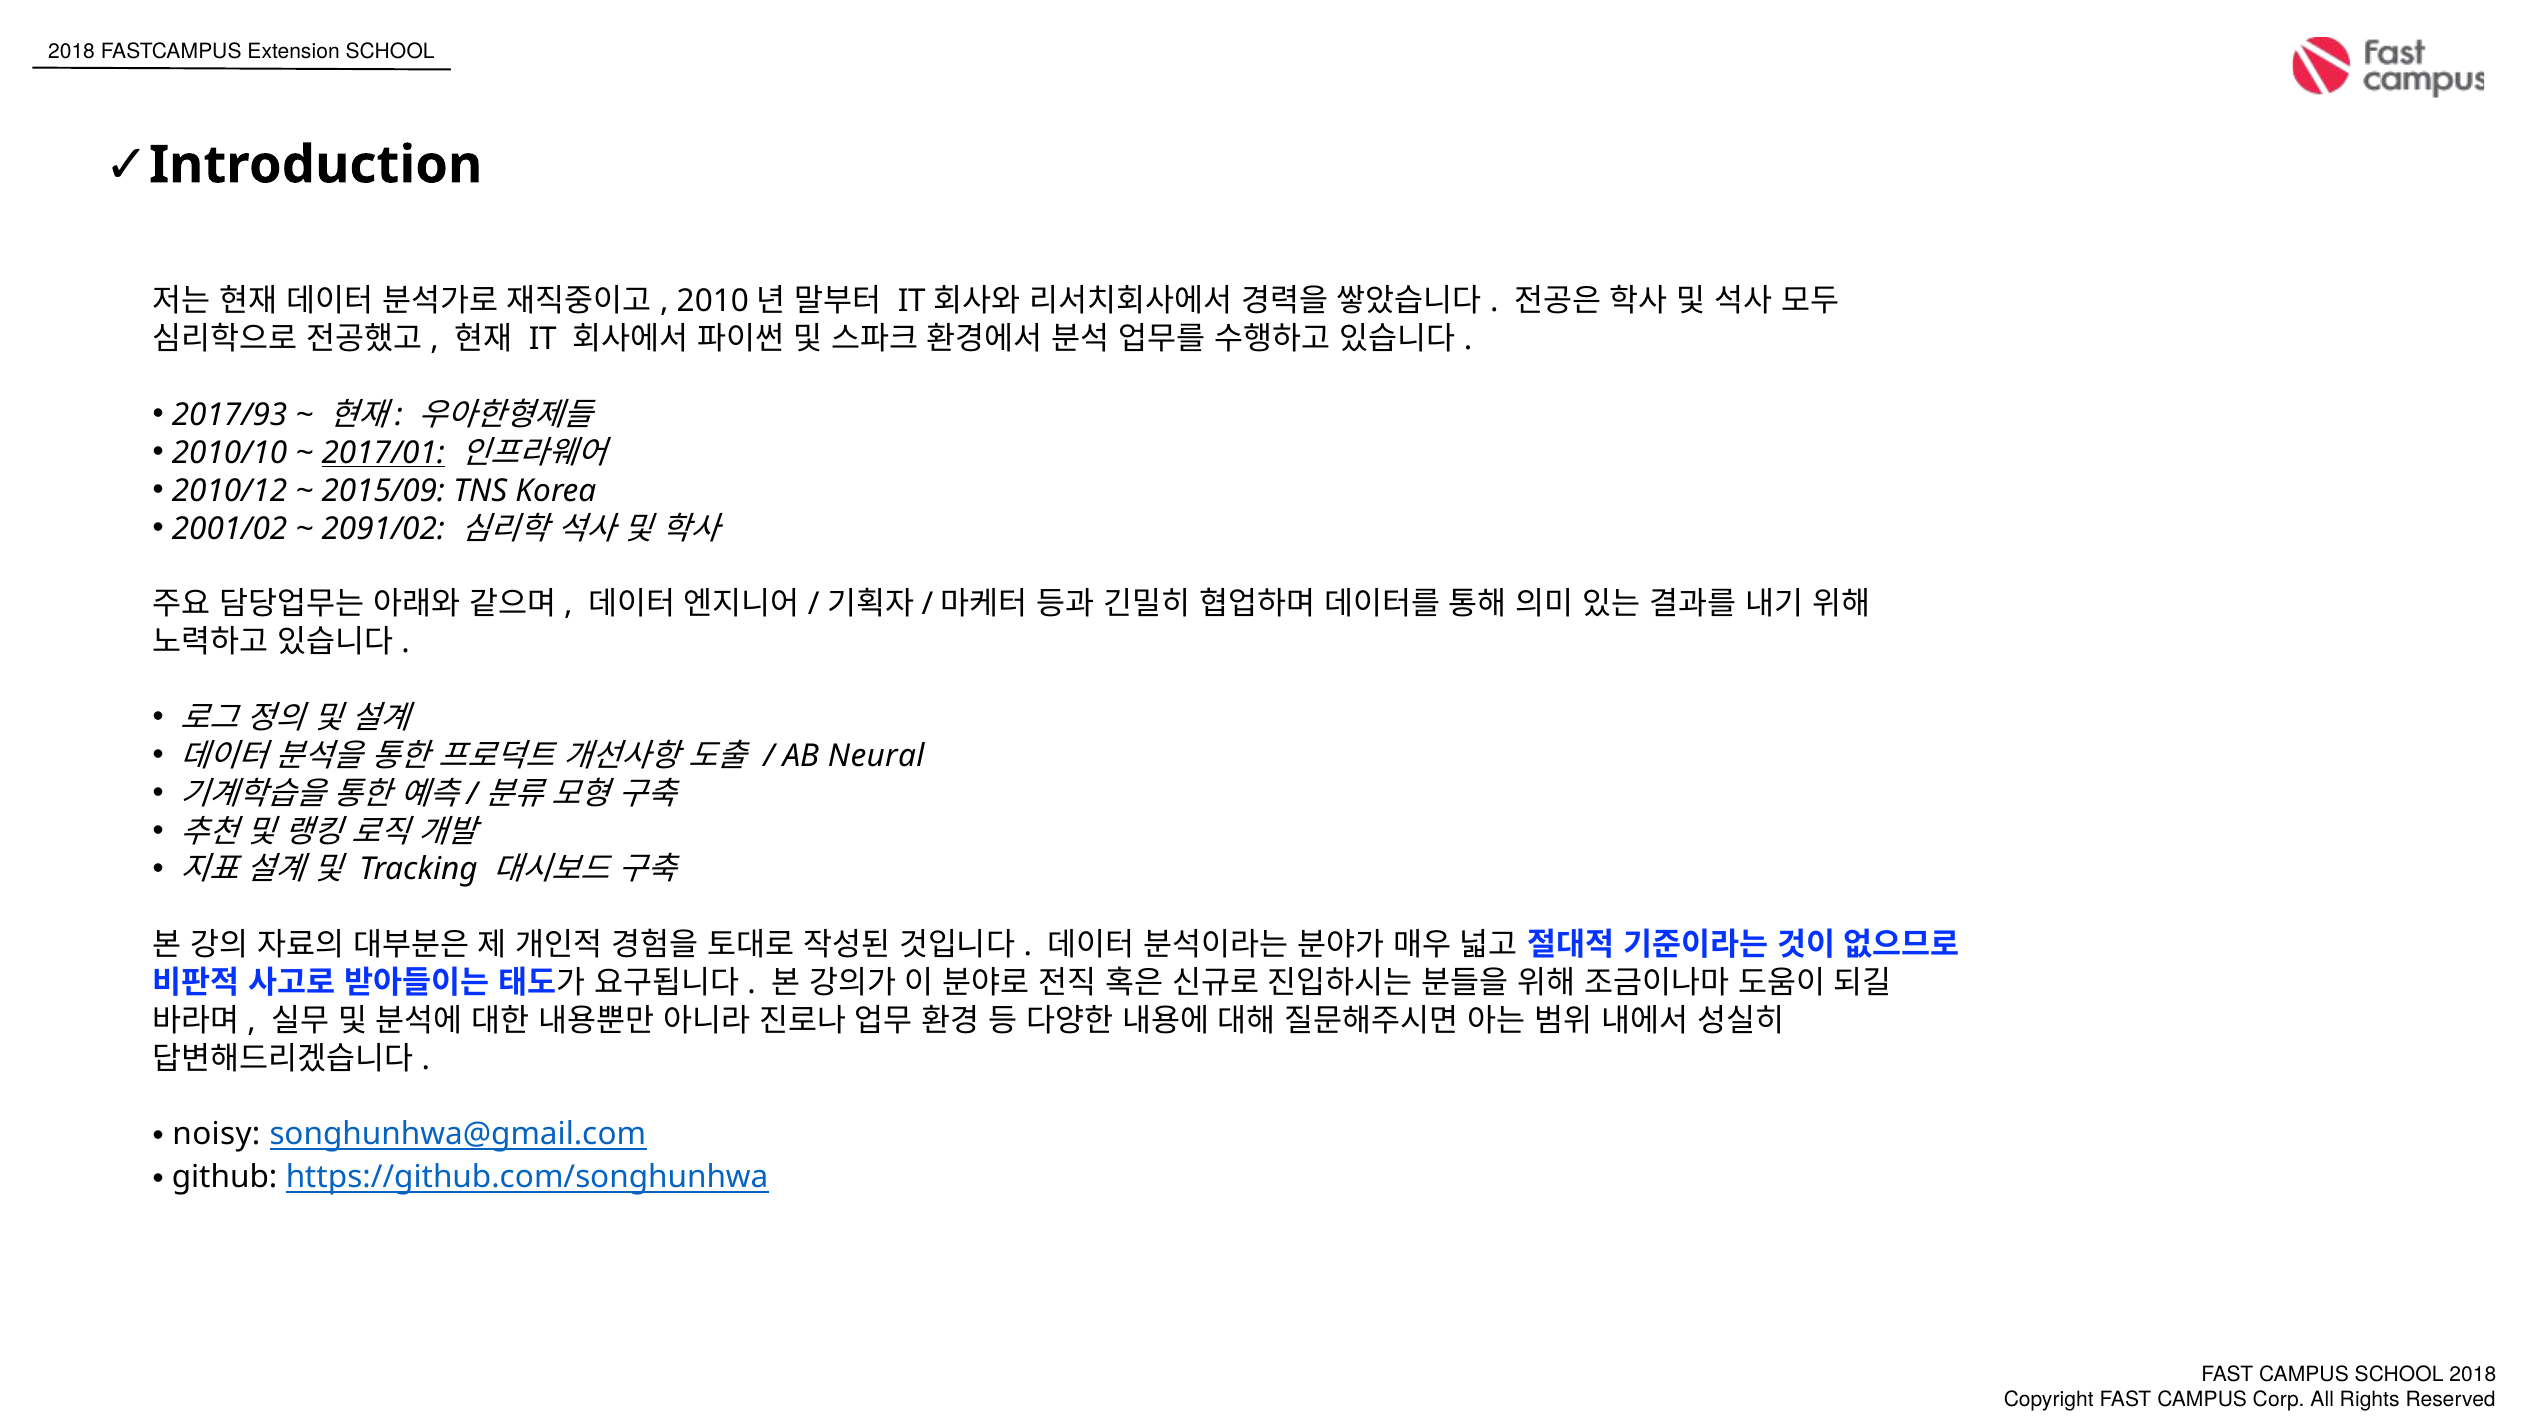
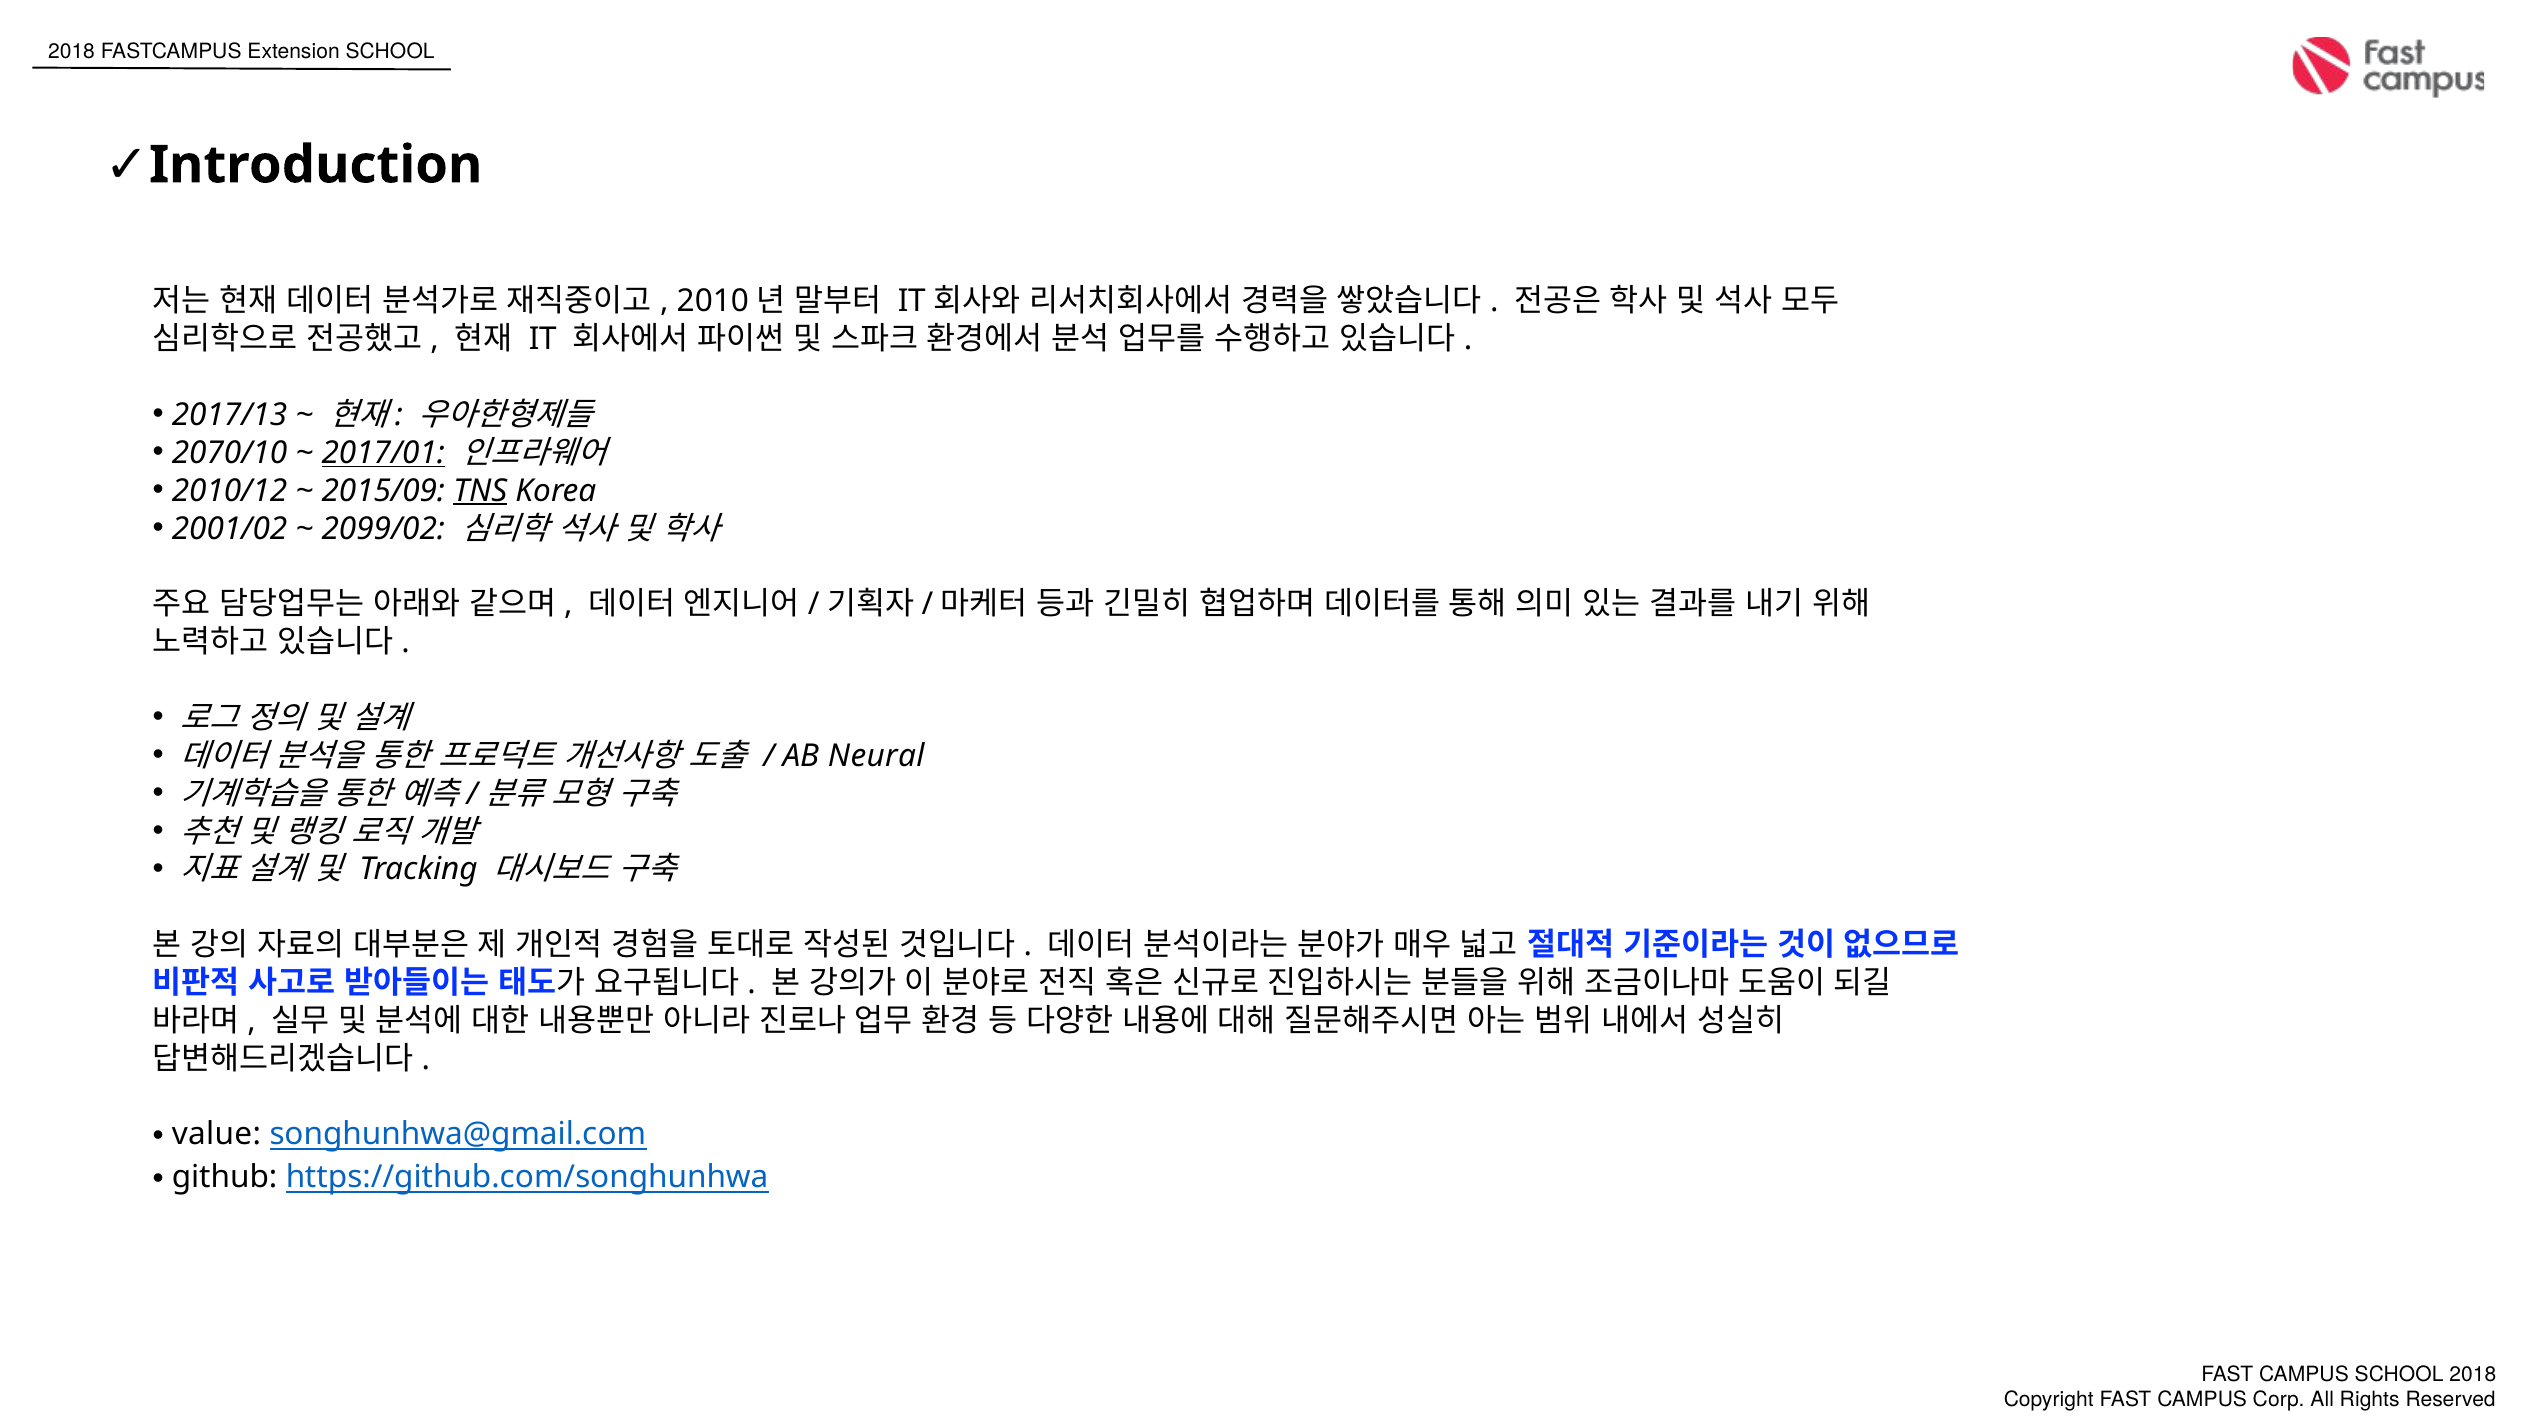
2017/93: 2017/93 -> 2017/13
2010/10: 2010/10 -> 2070/10
TNS underline: none -> present
2091/02: 2091/02 -> 2099/02
noisy: noisy -> value
